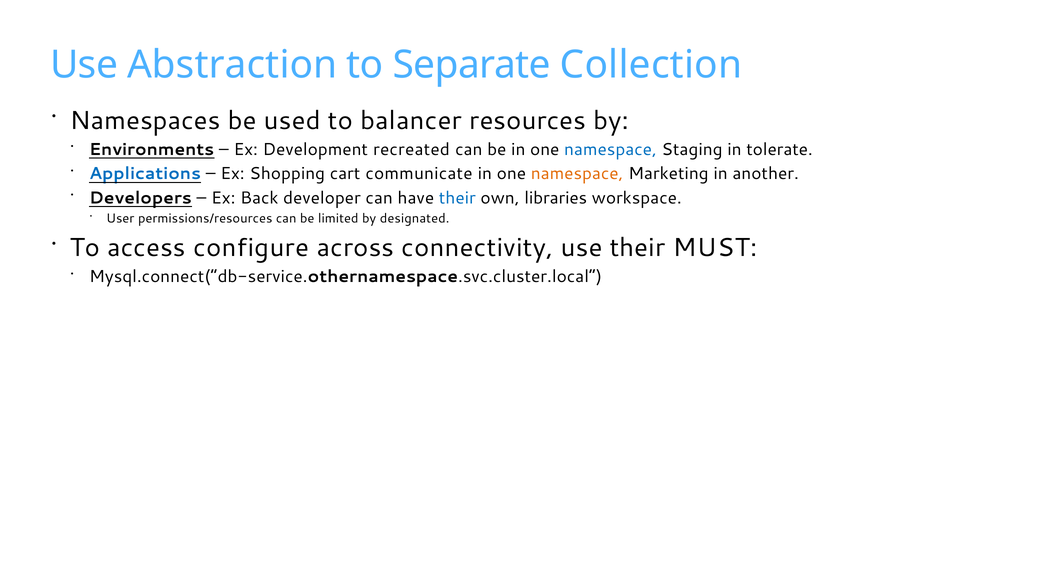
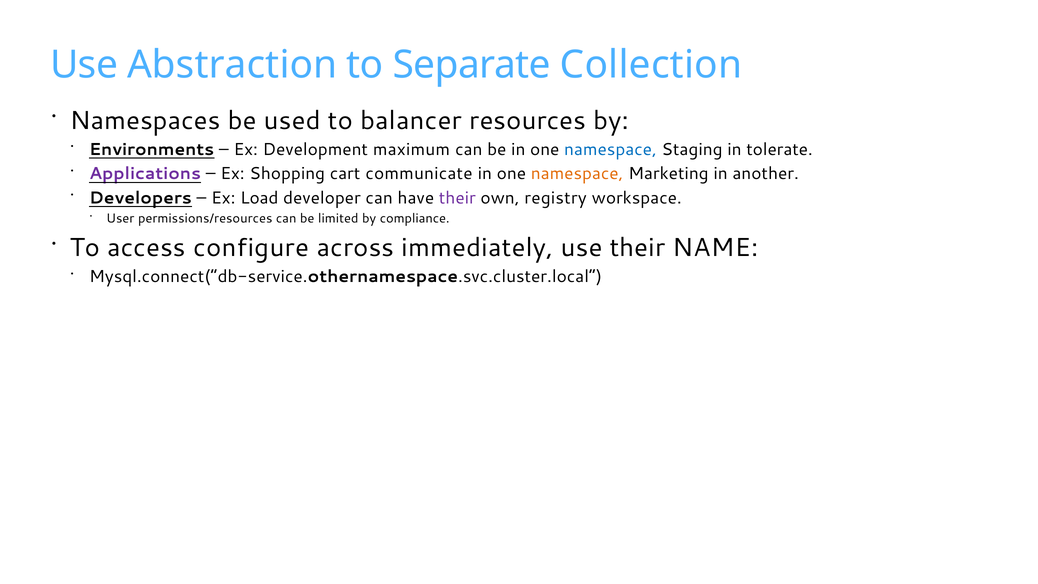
recreated: recreated -> maximum
Applications colour: blue -> purple
Back: Back -> Load
their at (457, 198) colour: blue -> purple
libraries: libraries -> registry
designated: designated -> compliance
connectivity: connectivity -> immediately
MUST: MUST -> NAME
